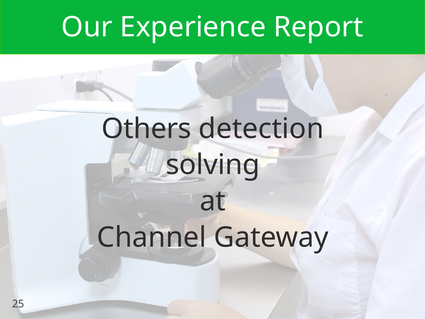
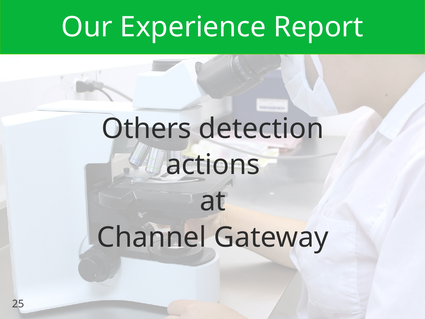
solving: solving -> actions
